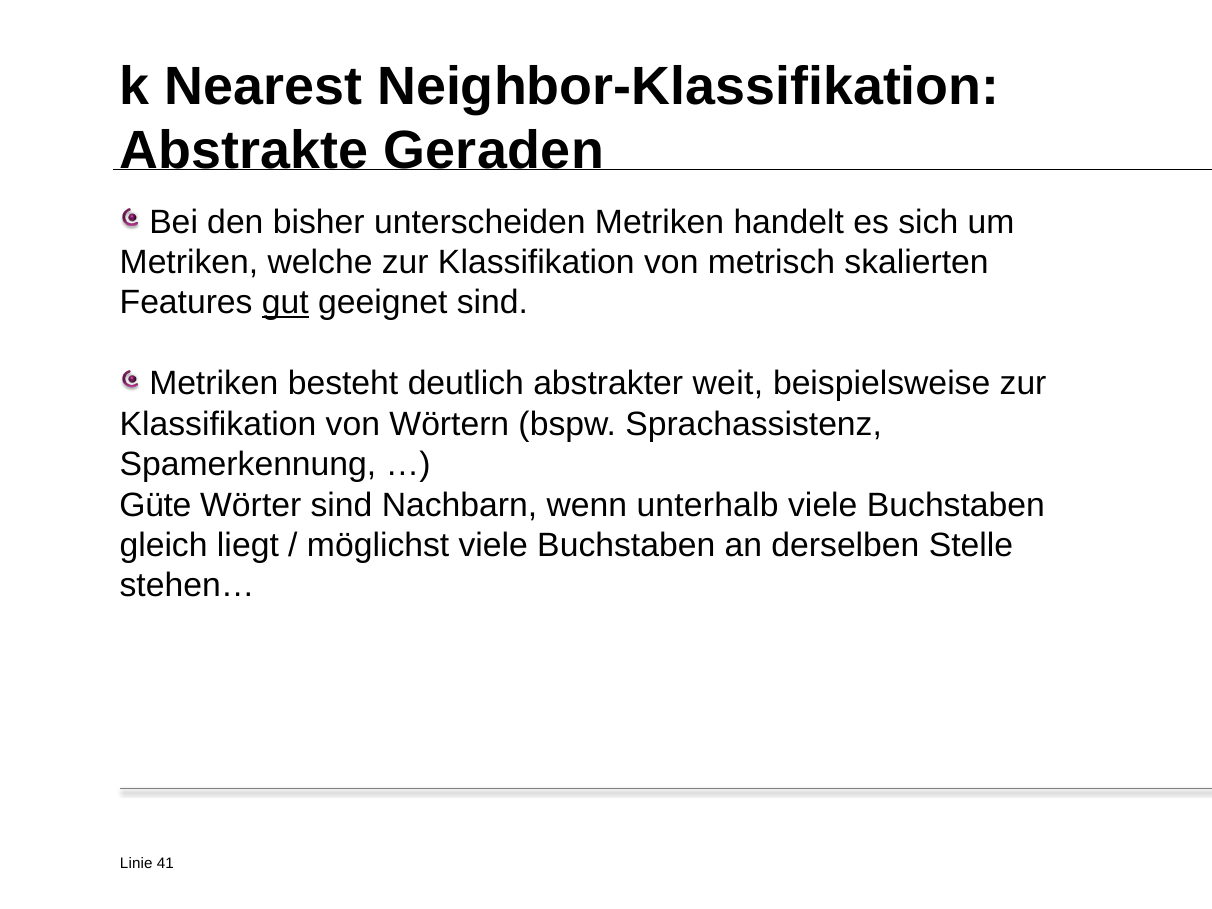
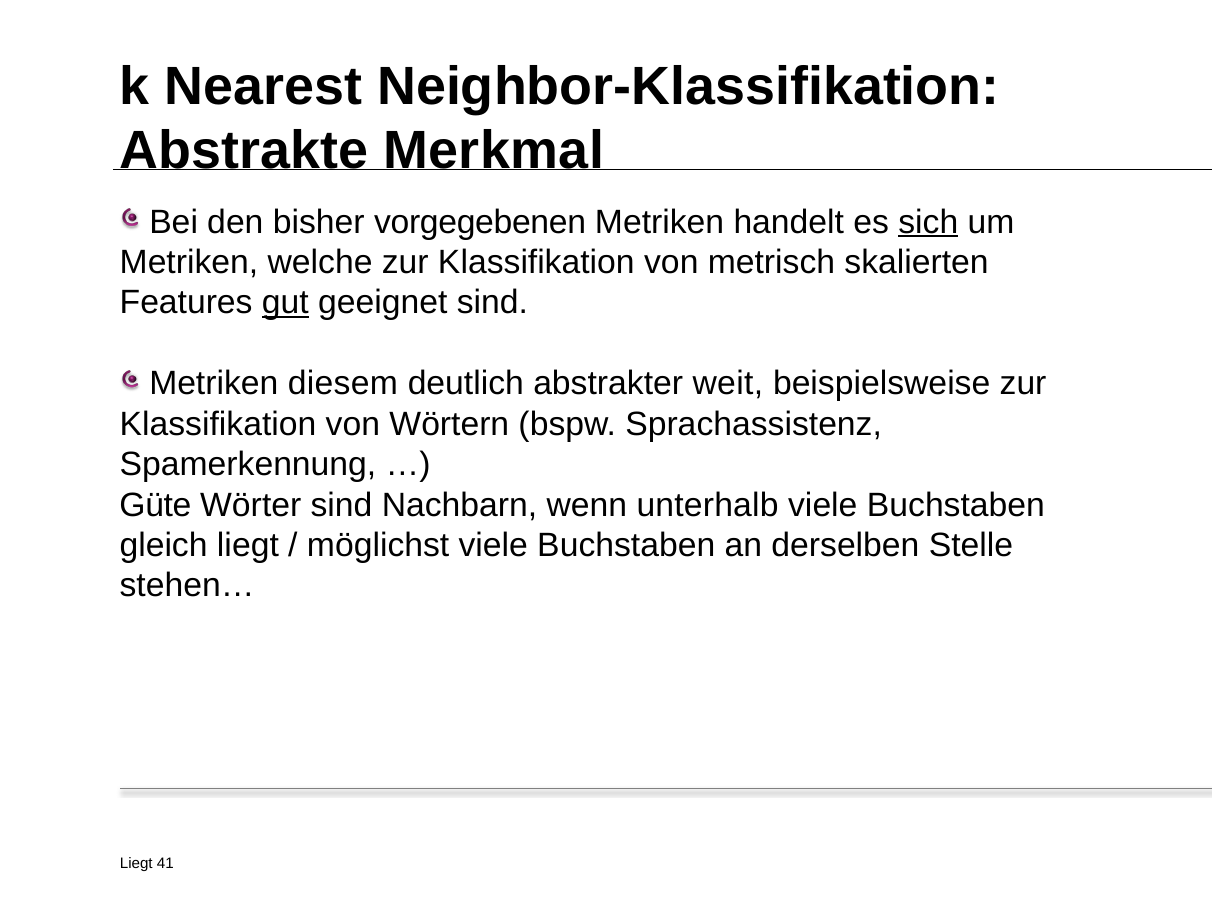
Geraden: Geraden -> Merkmal
unterscheiden: unterscheiden -> vorgegebenen
sich underline: none -> present
besteht: besteht -> diesem
Linie at (136, 863): Linie -> Liegt
